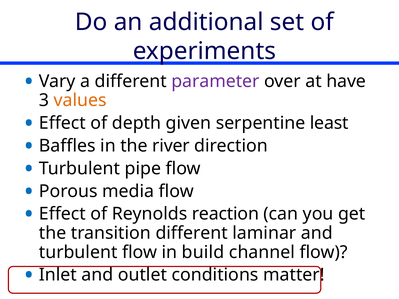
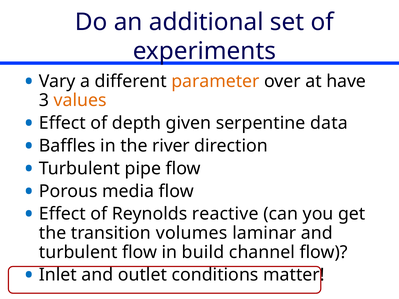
parameter colour: purple -> orange
least: least -> data
reaction: reaction -> reactive
transition different: different -> volumes
